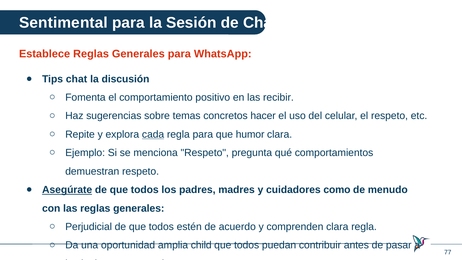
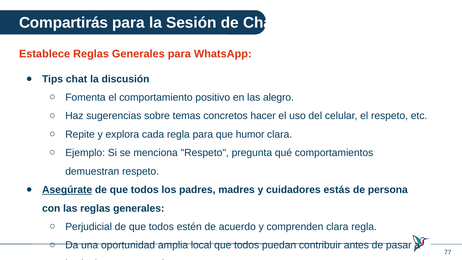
Sentimental: Sentimental -> Compartirás
recibir: recibir -> alegro
cada underline: present -> none
como: como -> estás
menudo: menudo -> persona
child: child -> local
